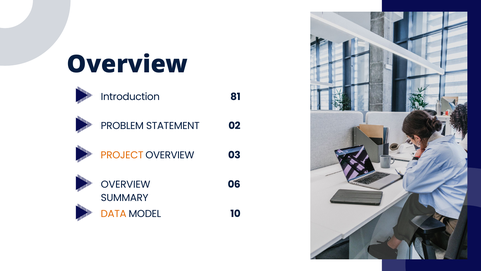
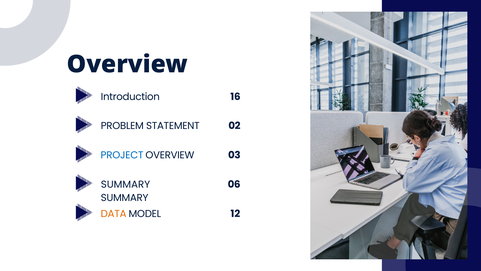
81: 81 -> 16
PROJECT colour: orange -> blue
OVERVIEW at (126, 184): OVERVIEW -> SUMMARY
10: 10 -> 12
